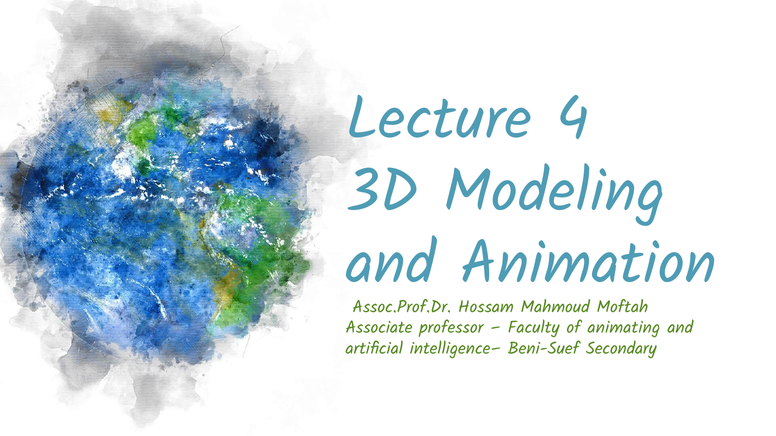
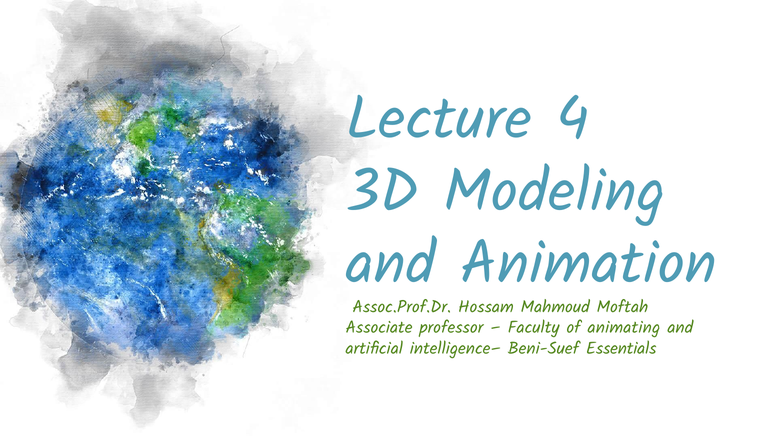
Secondary: Secondary -> Essentials
